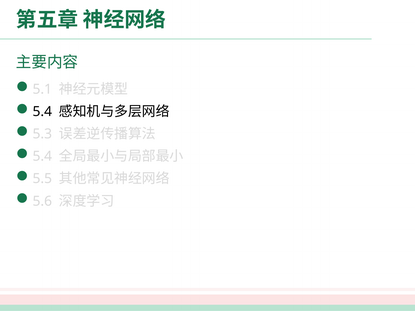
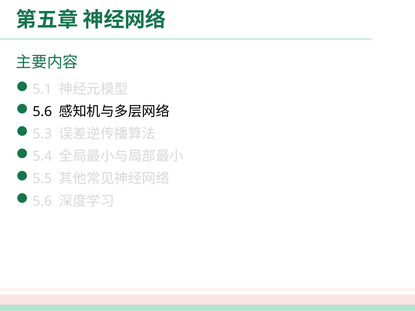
5.4 at (42, 112): 5.4 -> 5.6
